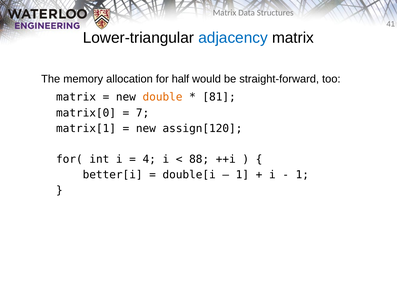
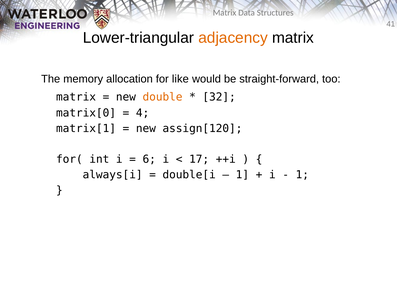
adjacency colour: blue -> orange
half: half -> like
81: 81 -> 32
7: 7 -> 4
4: 4 -> 6
88: 88 -> 17
better[i: better[i -> always[i
